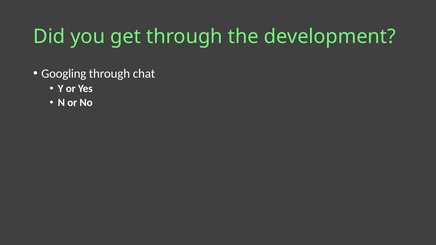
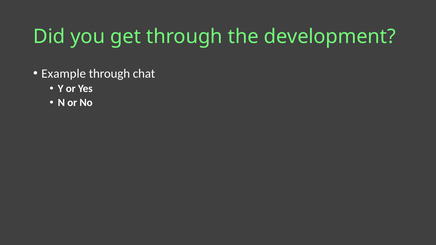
Googling: Googling -> Example
